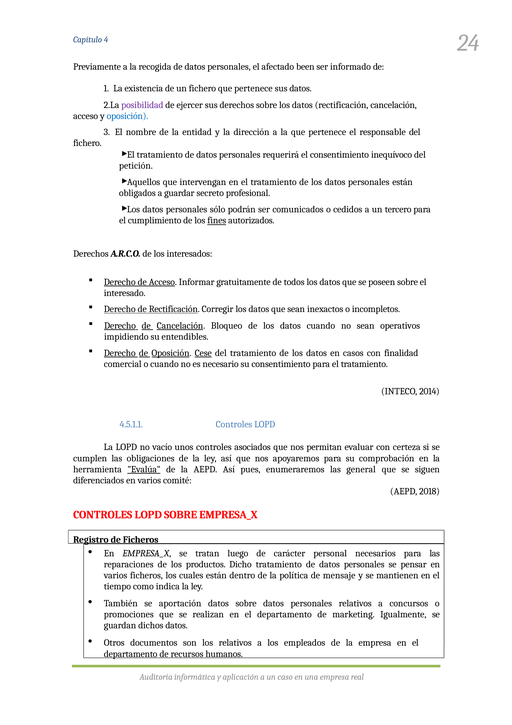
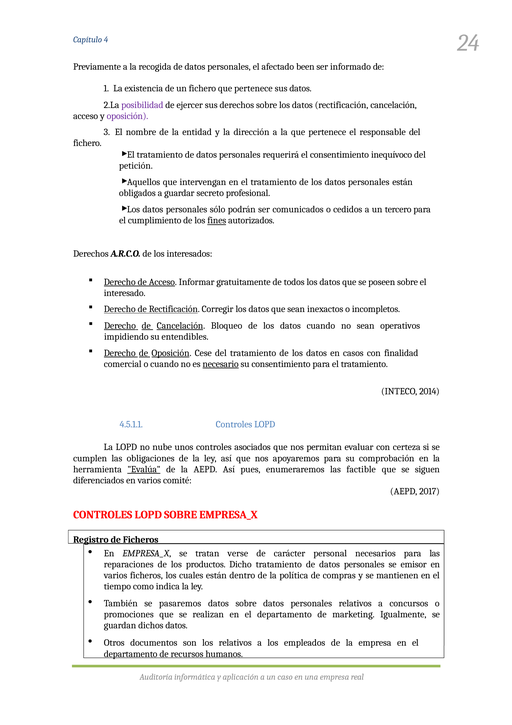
oposición at (127, 116) colour: blue -> purple
Cese underline: present -> none
necesario underline: none -> present
vacío: vacío -> nube
general: general -> factible
2018: 2018 -> 2017
luego: luego -> verse
pensar: pensar -> emisor
mensaje: mensaje -> compras
aportación: aportación -> pasaremos
